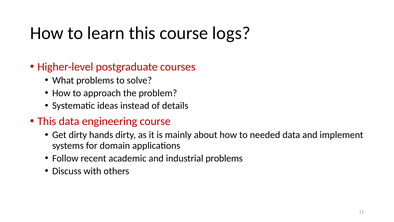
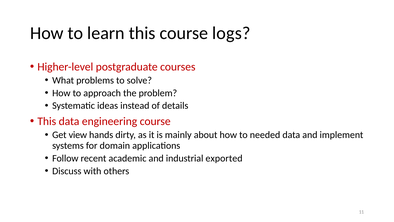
Get dirty: dirty -> view
industrial problems: problems -> exported
